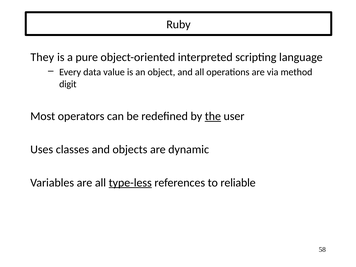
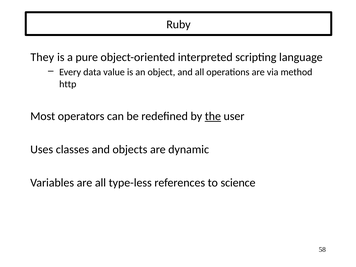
digit: digit -> http
type-less underline: present -> none
reliable: reliable -> science
